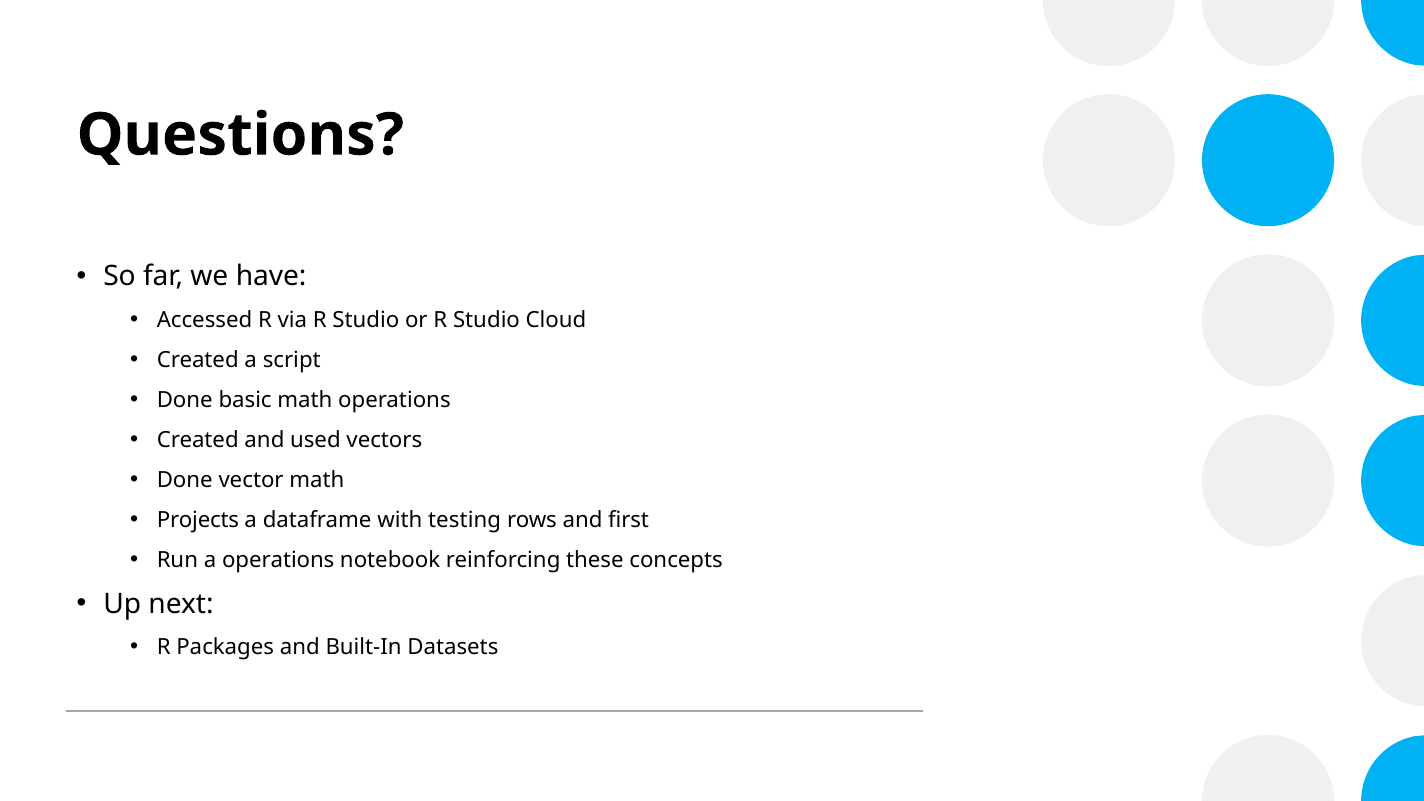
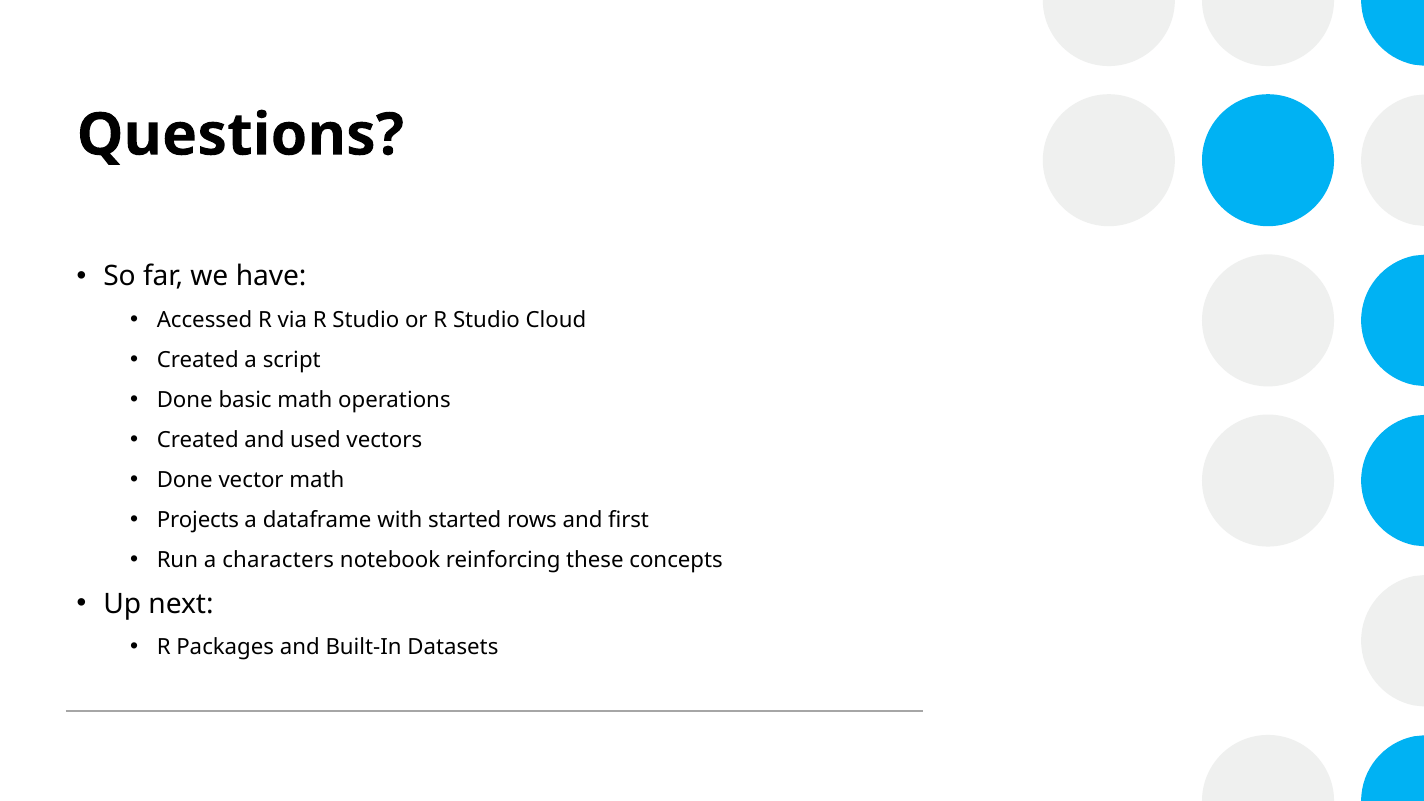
testing: testing -> started
a operations: operations -> characters
